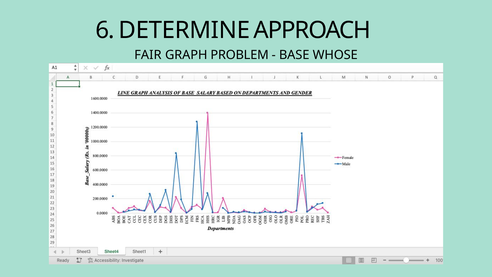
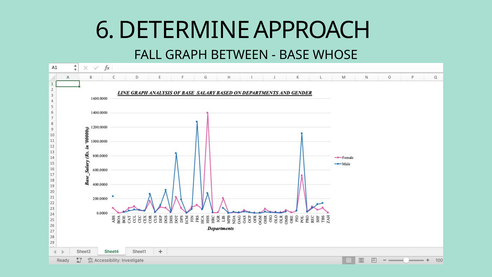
FAIR: FAIR -> FALL
PROBLEM: PROBLEM -> BETWEEN
